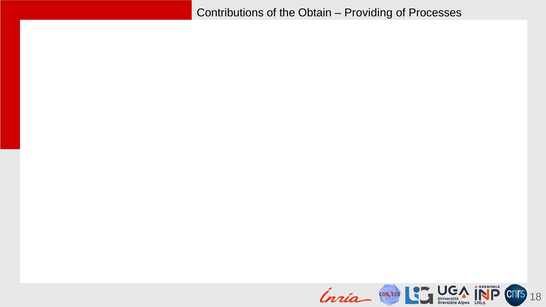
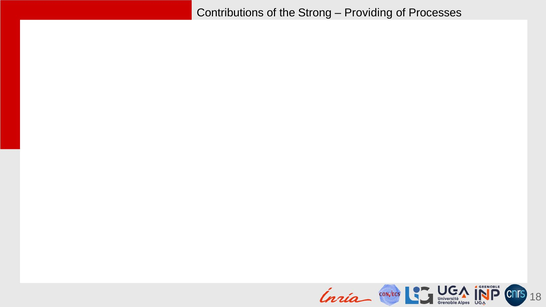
Obtain: Obtain -> Strong
